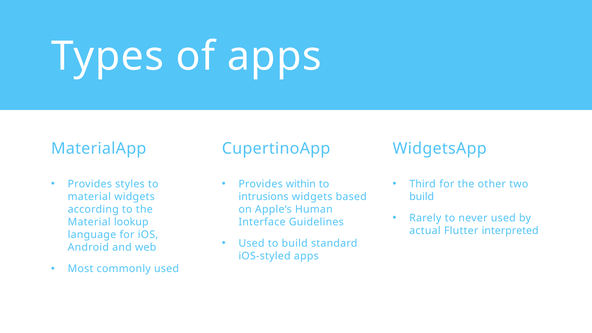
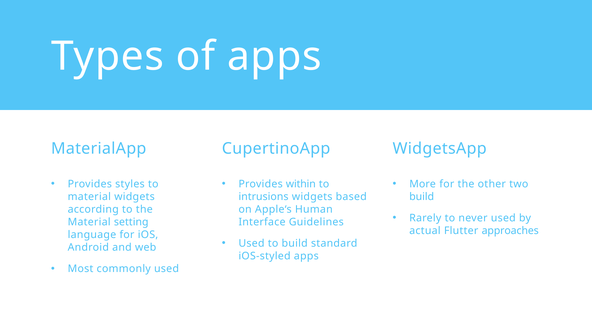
Third: Third -> More
lookup: lookup -> setting
interpreted: interpreted -> approaches
